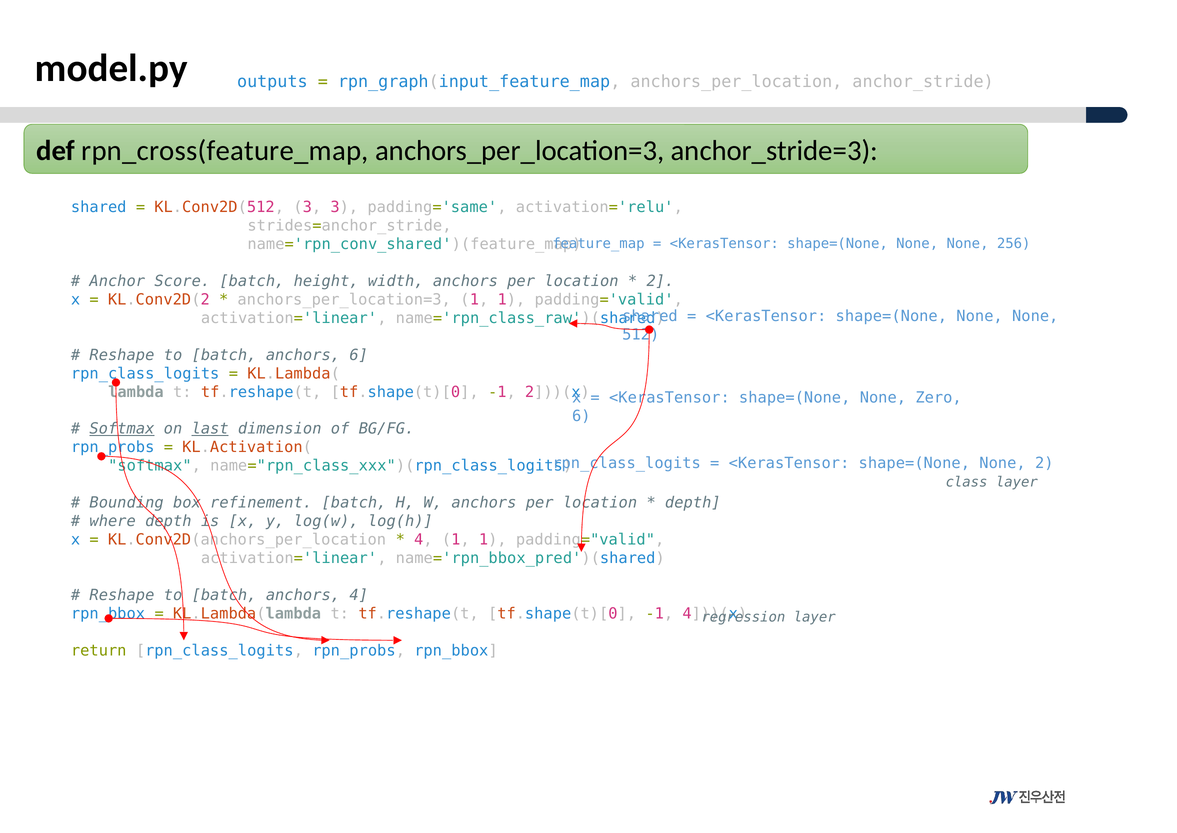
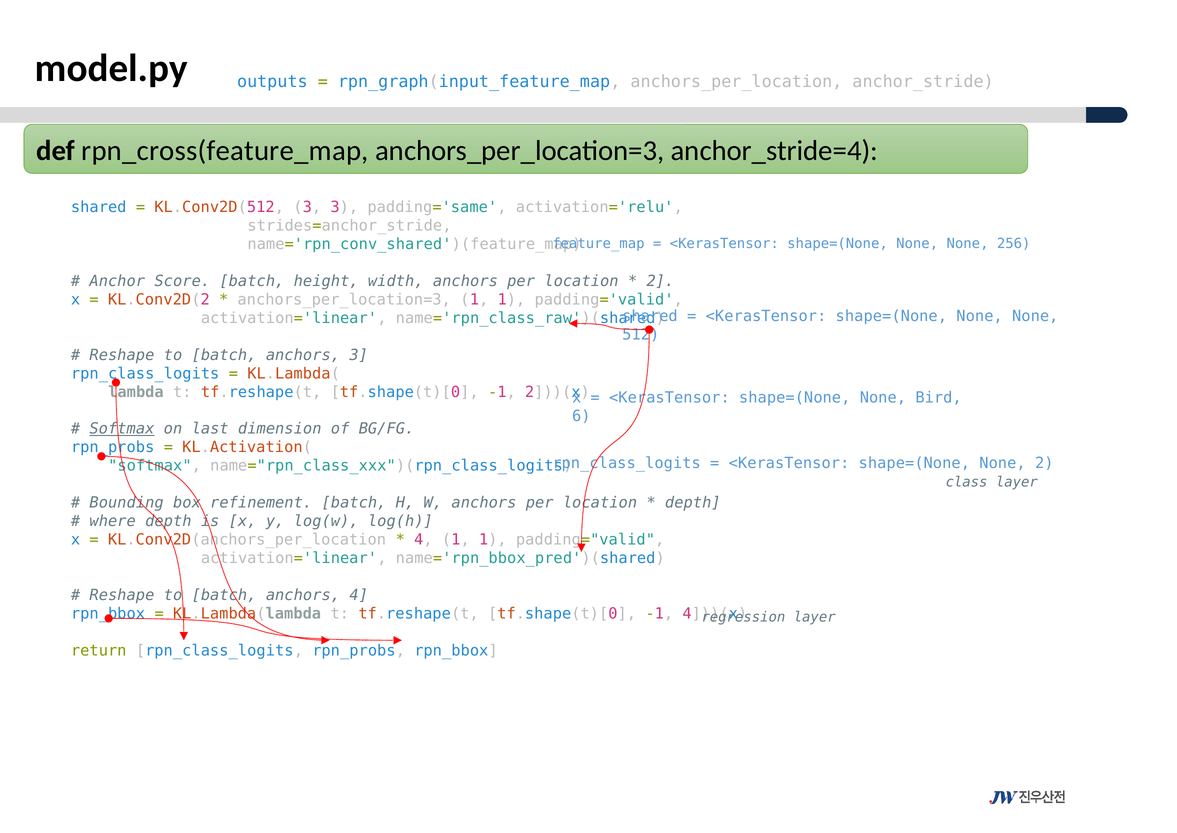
anchor_stride=3: anchor_stride=3 -> anchor_stride=4
anchors 6: 6 -> 3
Zero: Zero -> Bird
last underline: present -> none
